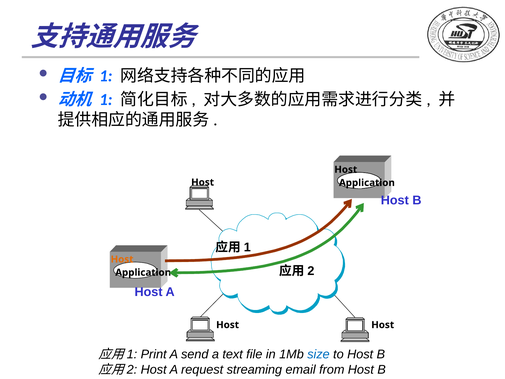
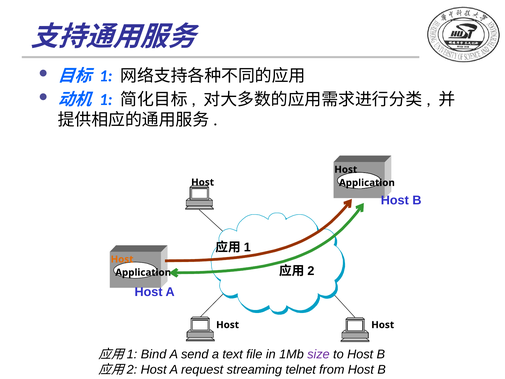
Print: Print -> Bind
size colour: blue -> purple
email: email -> telnet
